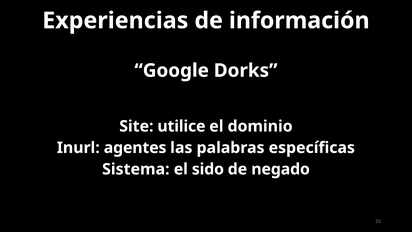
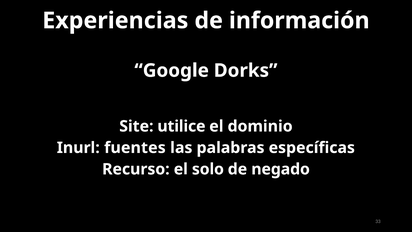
agentes: agentes -> fuentes
Sistema: Sistema -> Recurso
sido: sido -> solo
